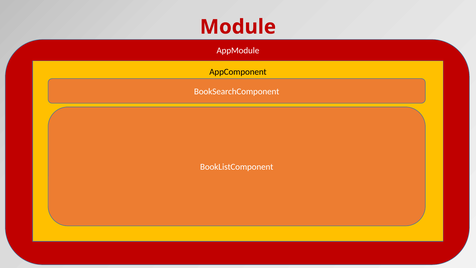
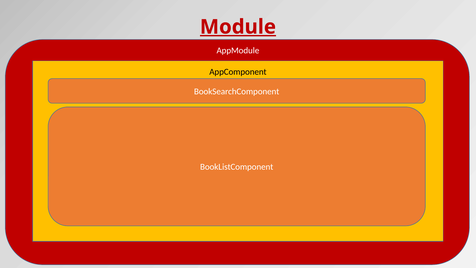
Module at (238, 27) underline: none -> present
